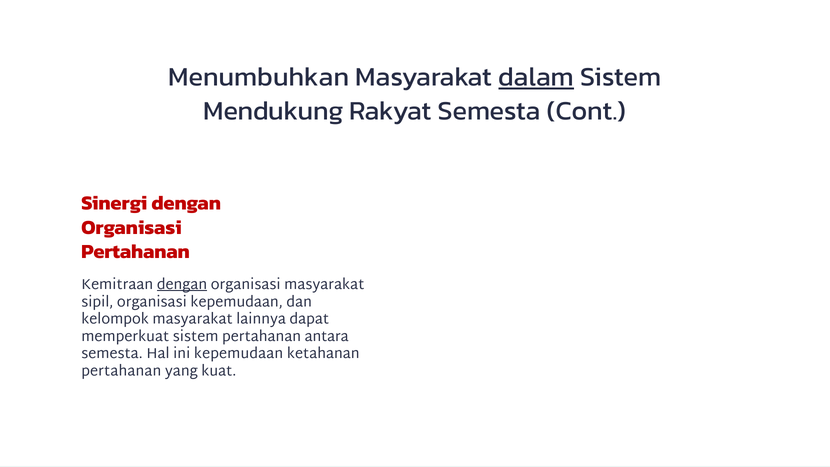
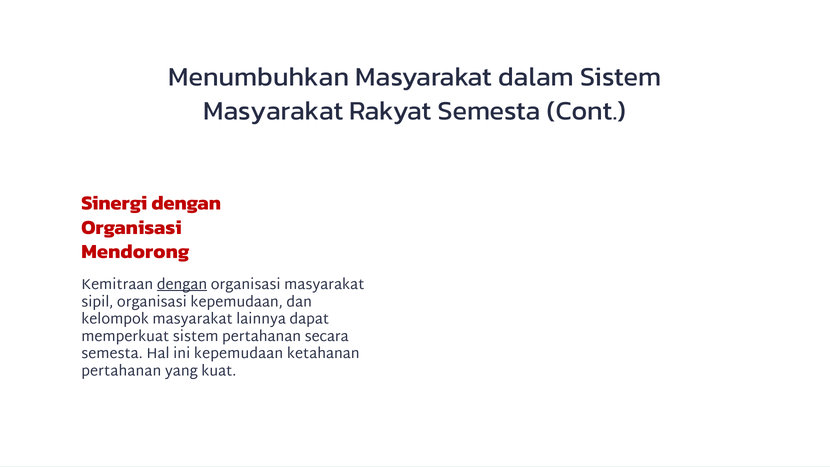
dalam underline: present -> none
Mendukung at (273, 111): Mendukung -> Masyarakat
Pertahanan at (135, 252): Pertahanan -> Mendorong
antara: antara -> secara
